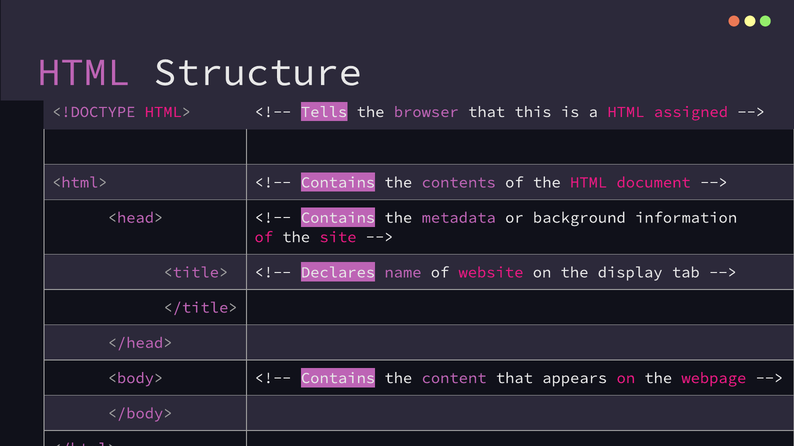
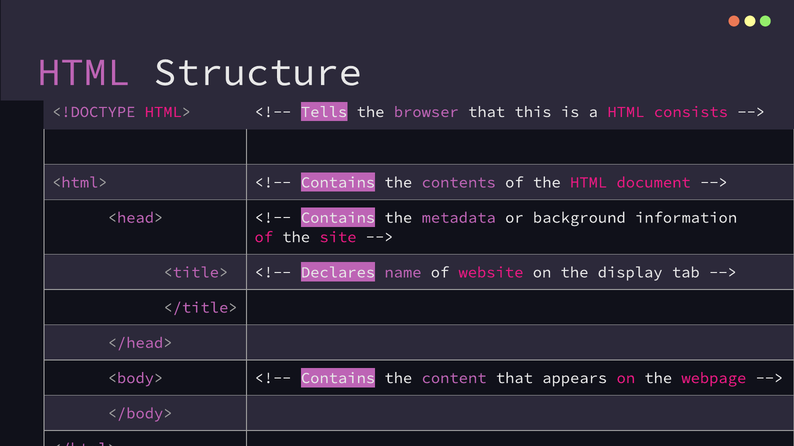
assigned: assigned -> consists
